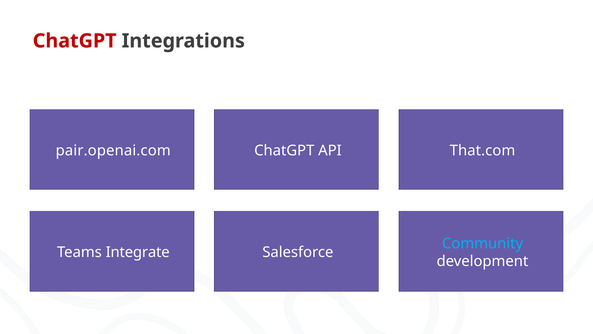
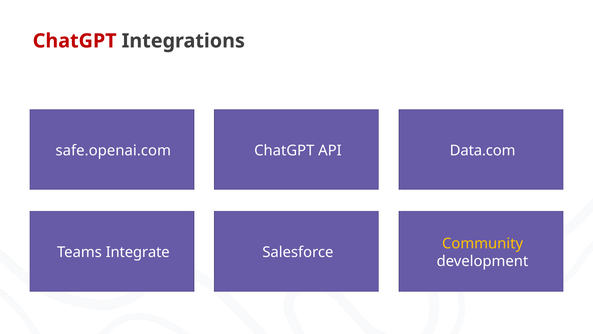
pair.openai.com: pair.openai.com -> safe.openai.com
That.com: That.com -> Data.com
Community colour: light blue -> yellow
